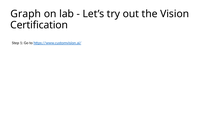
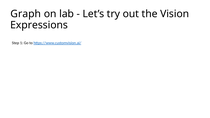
Certification: Certification -> Expressions
